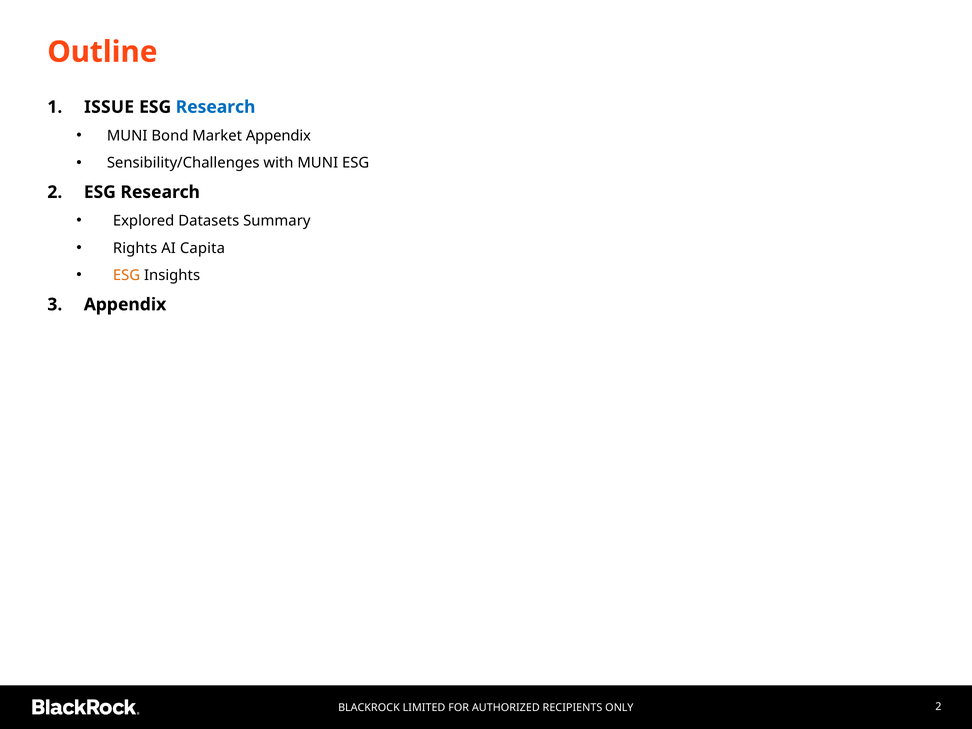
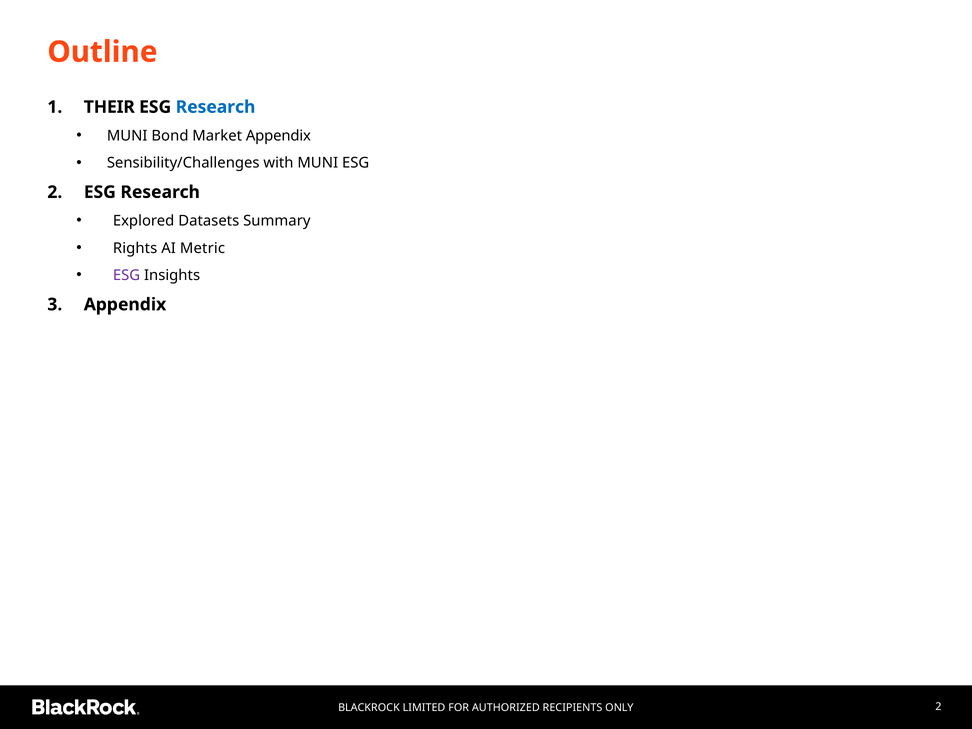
ISSUE: ISSUE -> THEIR
Capita: Capita -> Metric
ESG at (127, 275) colour: orange -> purple
